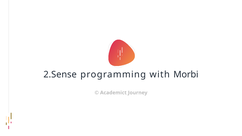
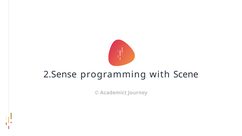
Morbi: Morbi -> Scene
